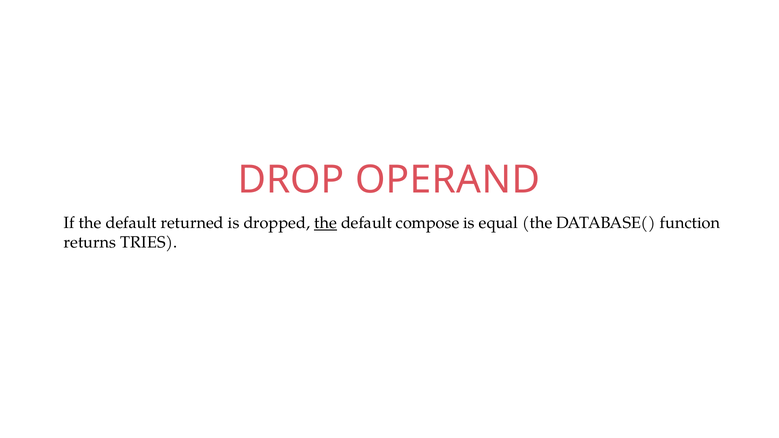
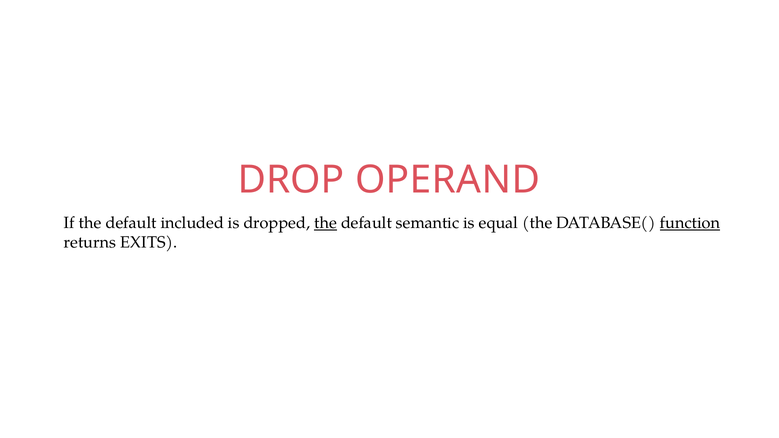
returned: returned -> included
compose: compose -> semantic
function underline: none -> present
TRIES: TRIES -> EXITS
